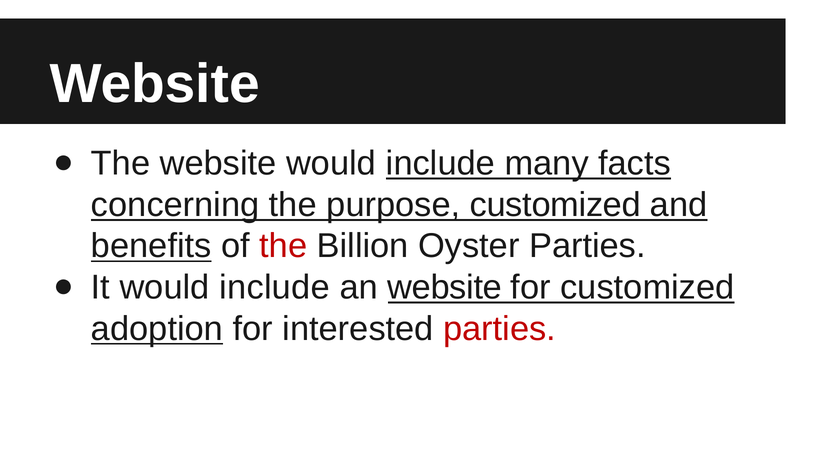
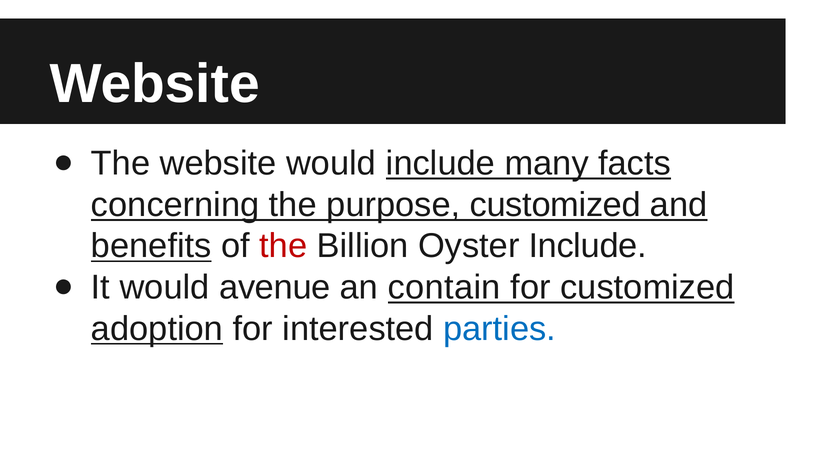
Oyster Parties: Parties -> Include
It would include: include -> avenue
an website: website -> contain
parties at (500, 329) colour: red -> blue
